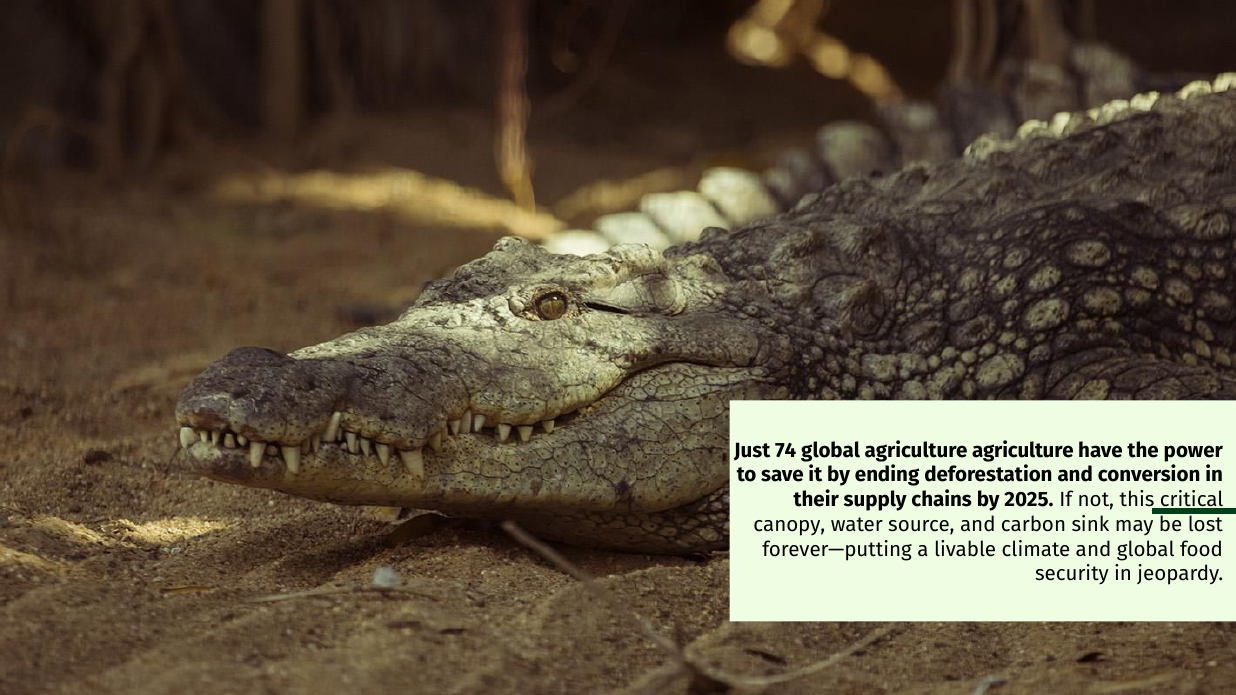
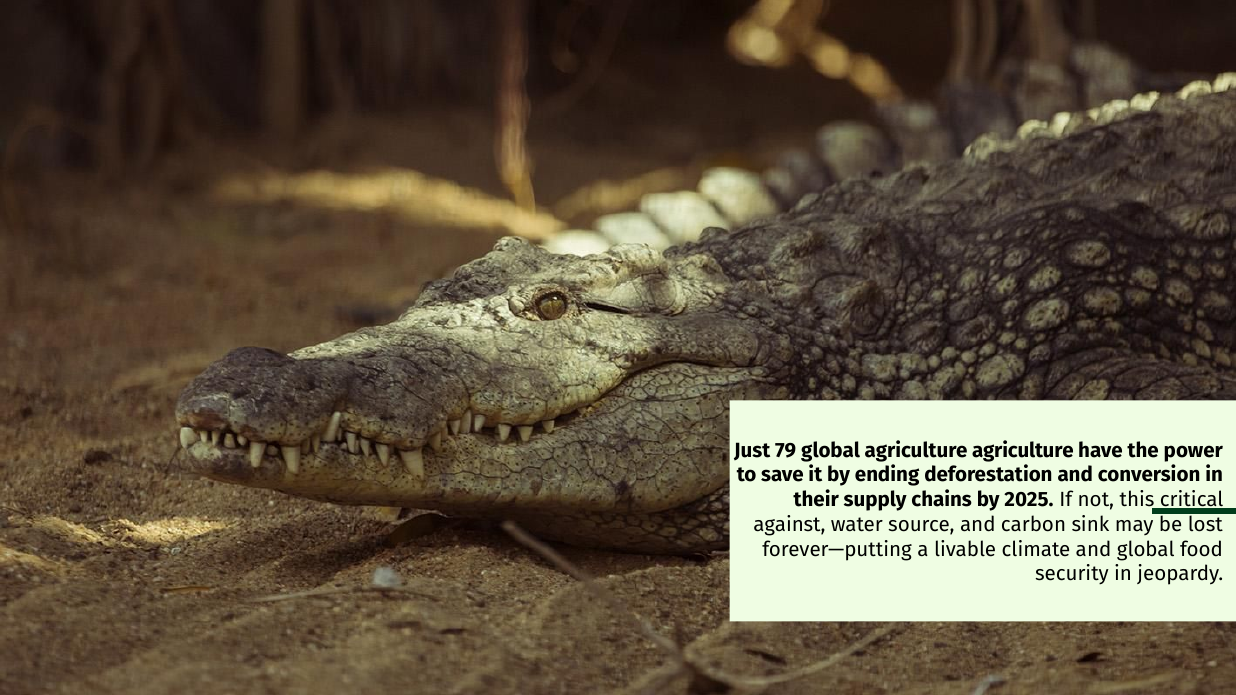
74: 74 -> 79
canopy: canopy -> against
